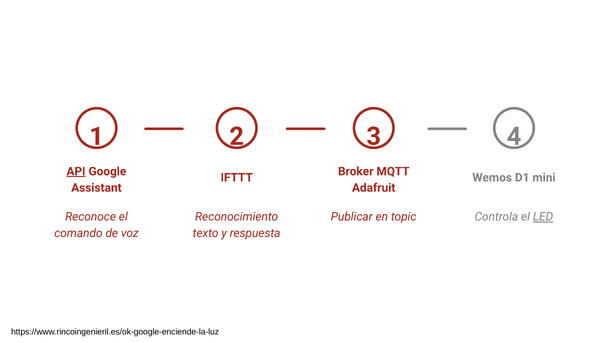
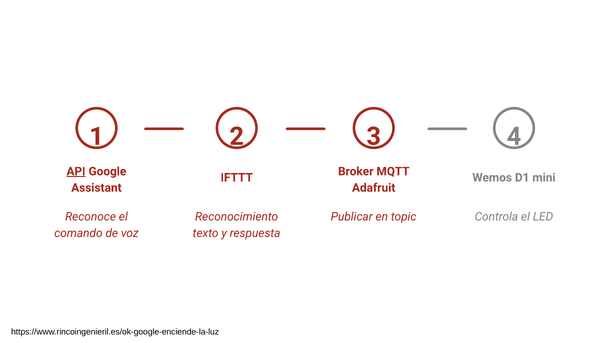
LED underline: present -> none
